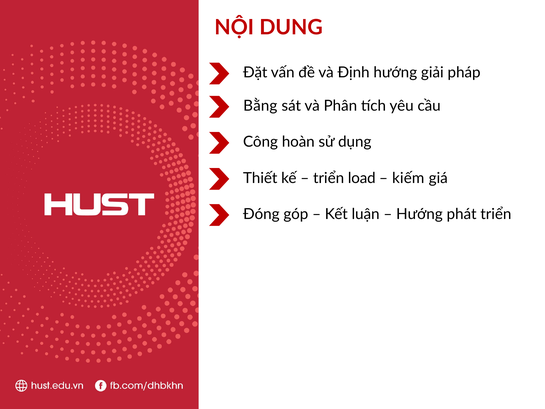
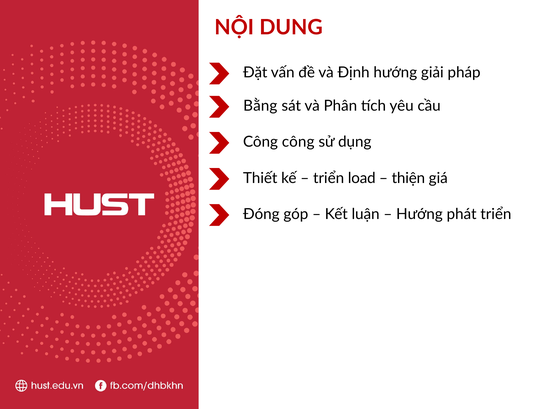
Công hoàn: hoàn -> công
kiếm: kiếm -> thiện
